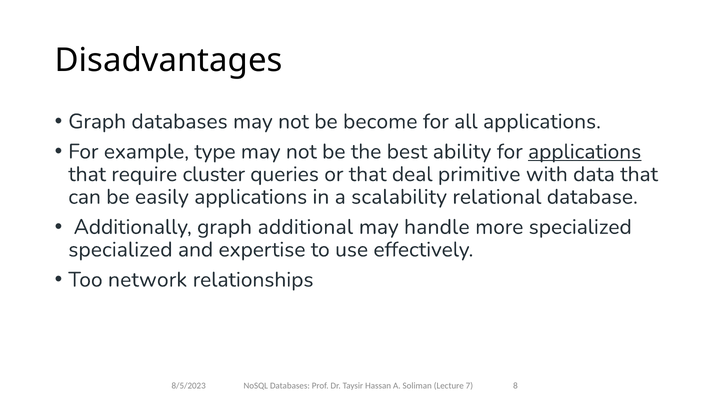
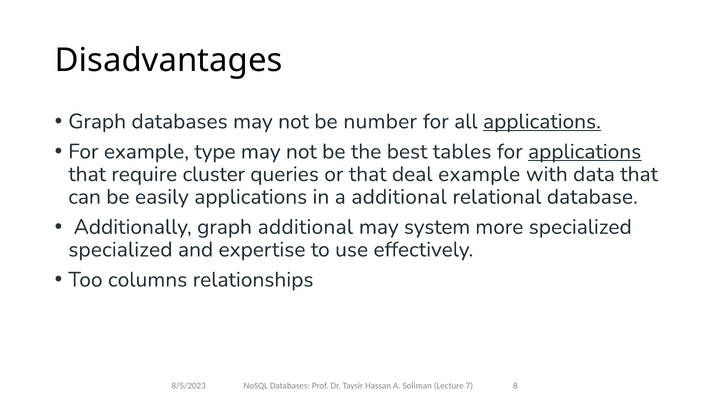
become: become -> number
applications at (542, 122) underline: none -> present
ability: ability -> tables
deal primitive: primitive -> example
a scalability: scalability -> additional
handle: handle -> system
network: network -> columns
